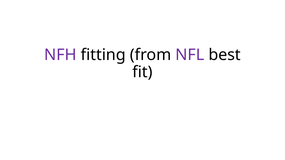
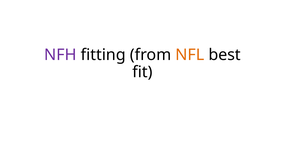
NFL colour: purple -> orange
